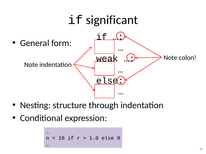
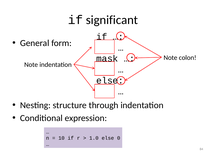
weak: weak -> mask
